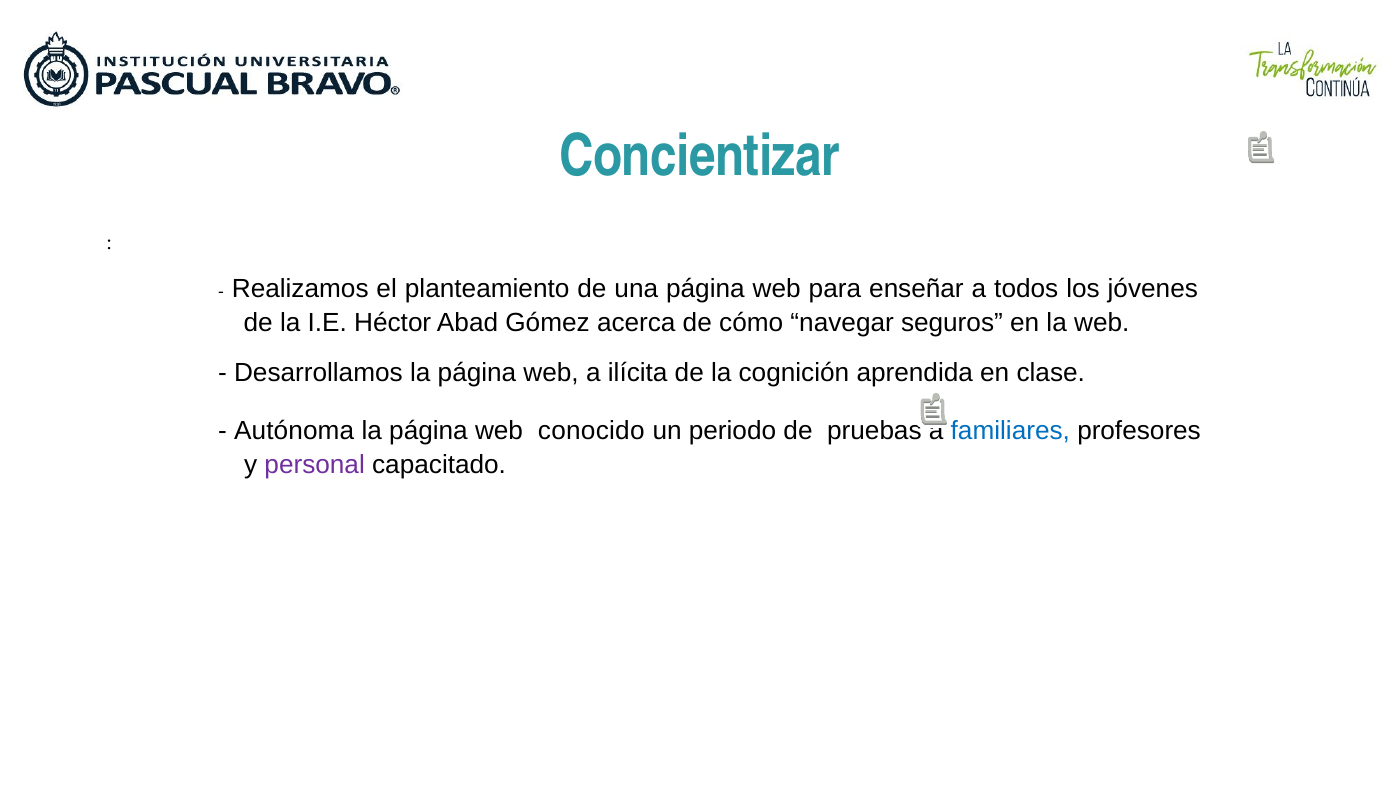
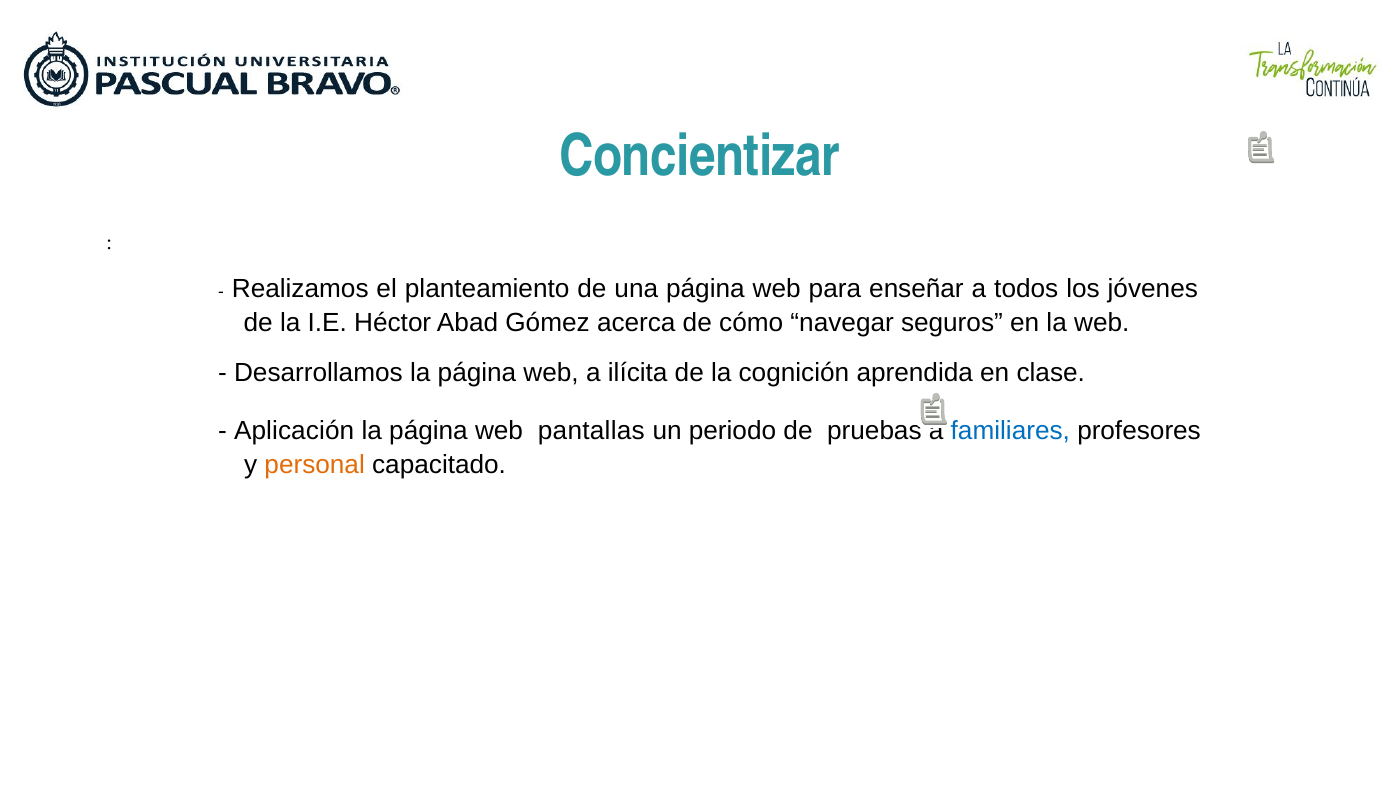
Autónoma: Autónoma -> Aplicación
conocido: conocido -> pantallas
personal colour: purple -> orange
